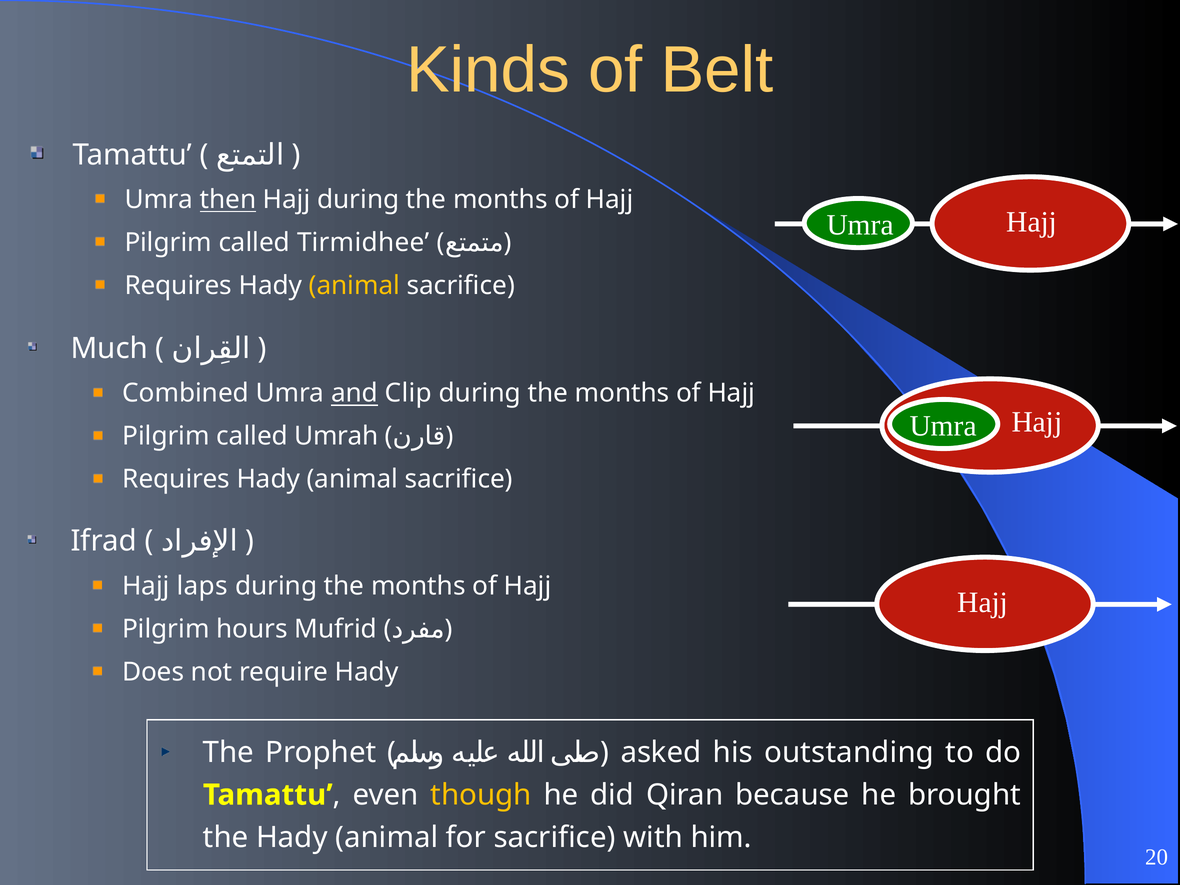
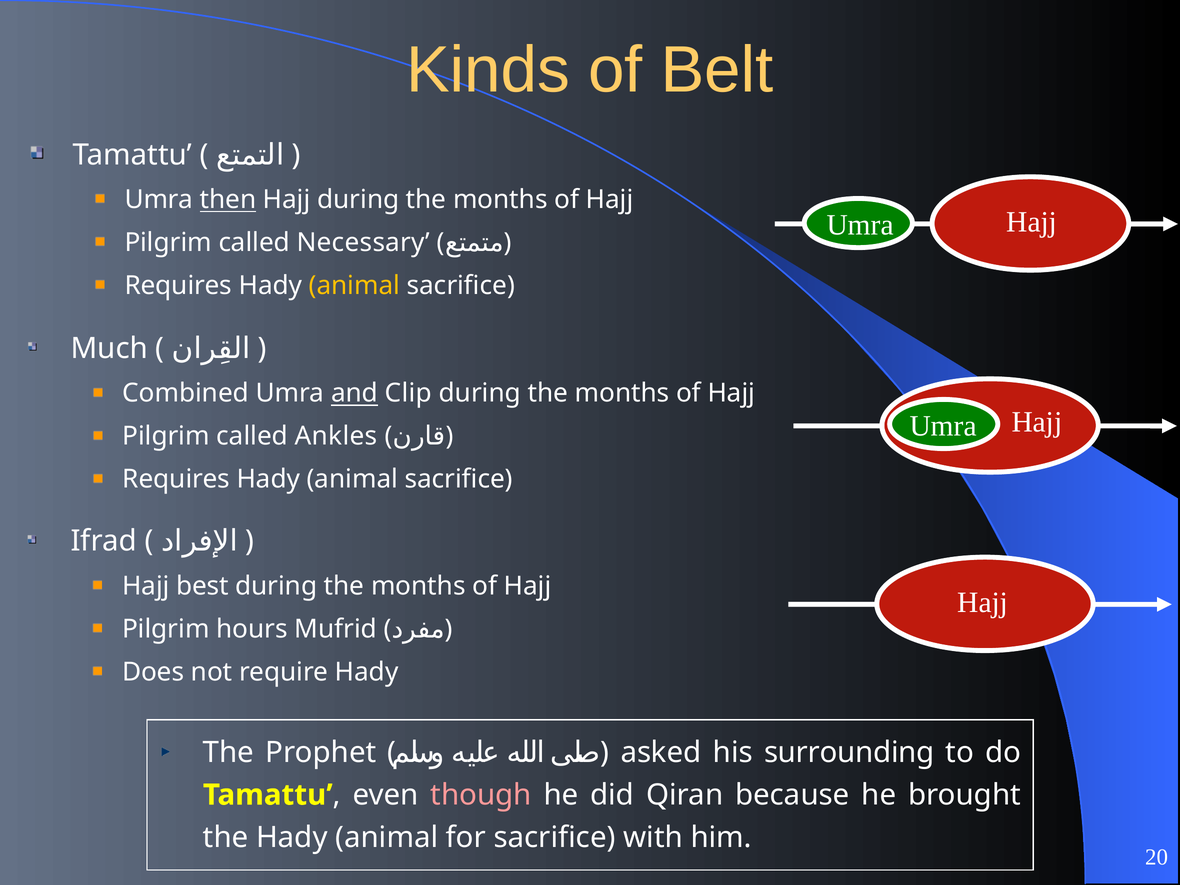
Tirmidhee: Tirmidhee -> Necessary
Umrah: Umrah -> Ankles
laps: laps -> best
outstanding: outstanding -> surrounding
though colour: yellow -> pink
